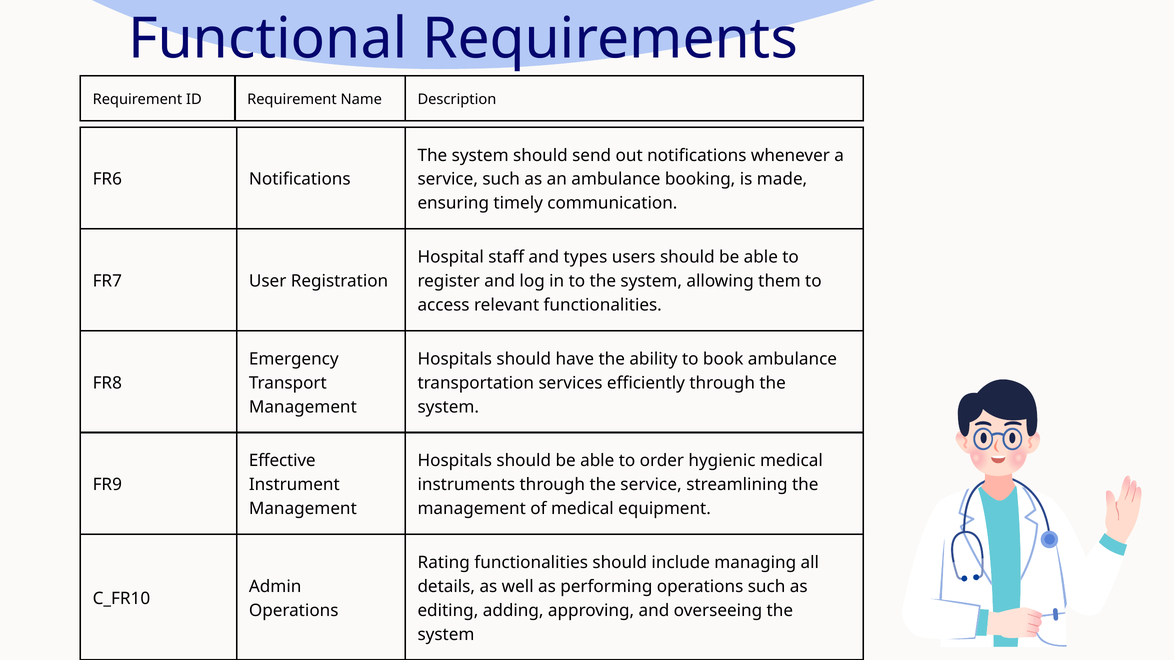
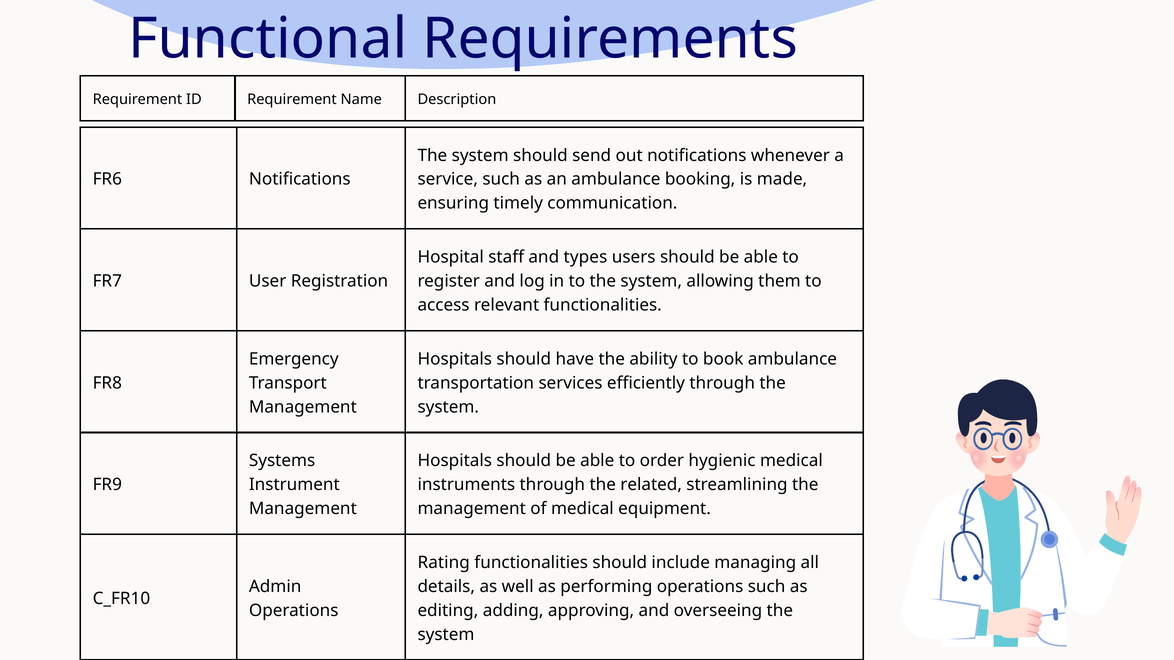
Effective: Effective -> Systems
the service: service -> related
